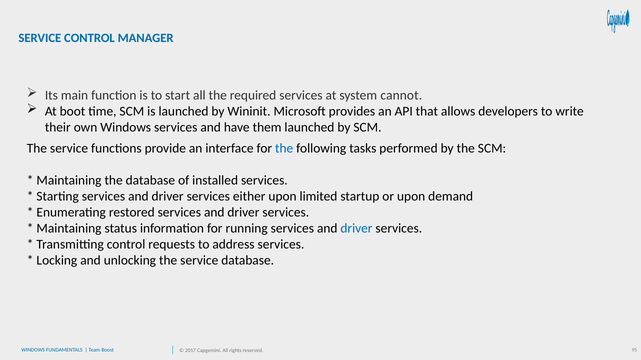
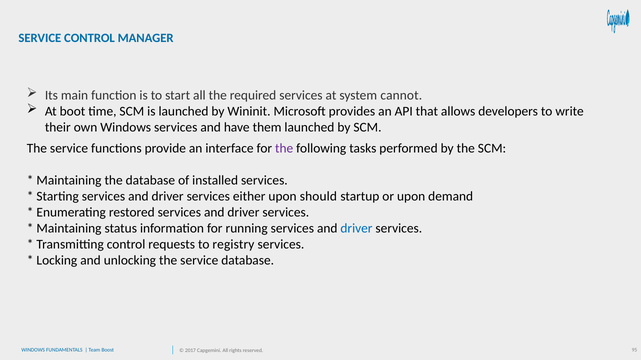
the at (284, 149) colour: blue -> purple
limited: limited -> should
address: address -> registry
